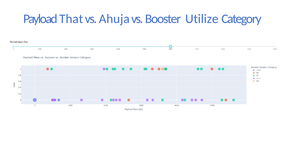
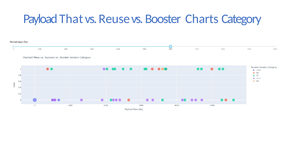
Ahuja: Ahuja -> Reuse
Utilize: Utilize -> Charts
